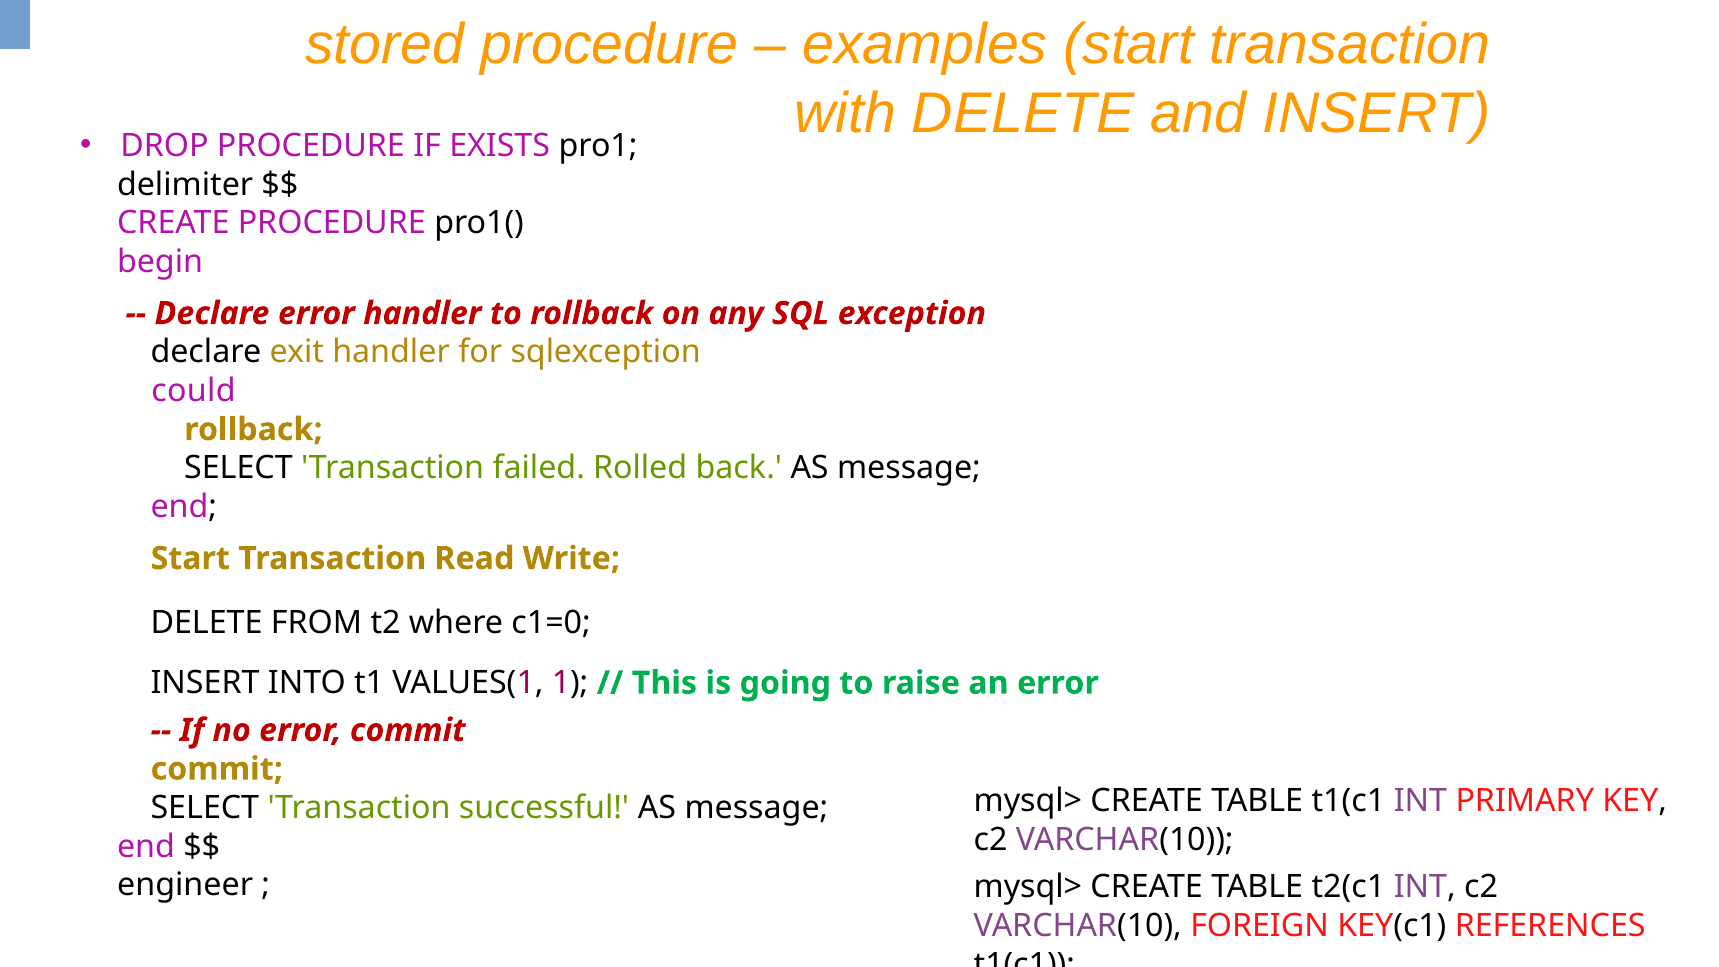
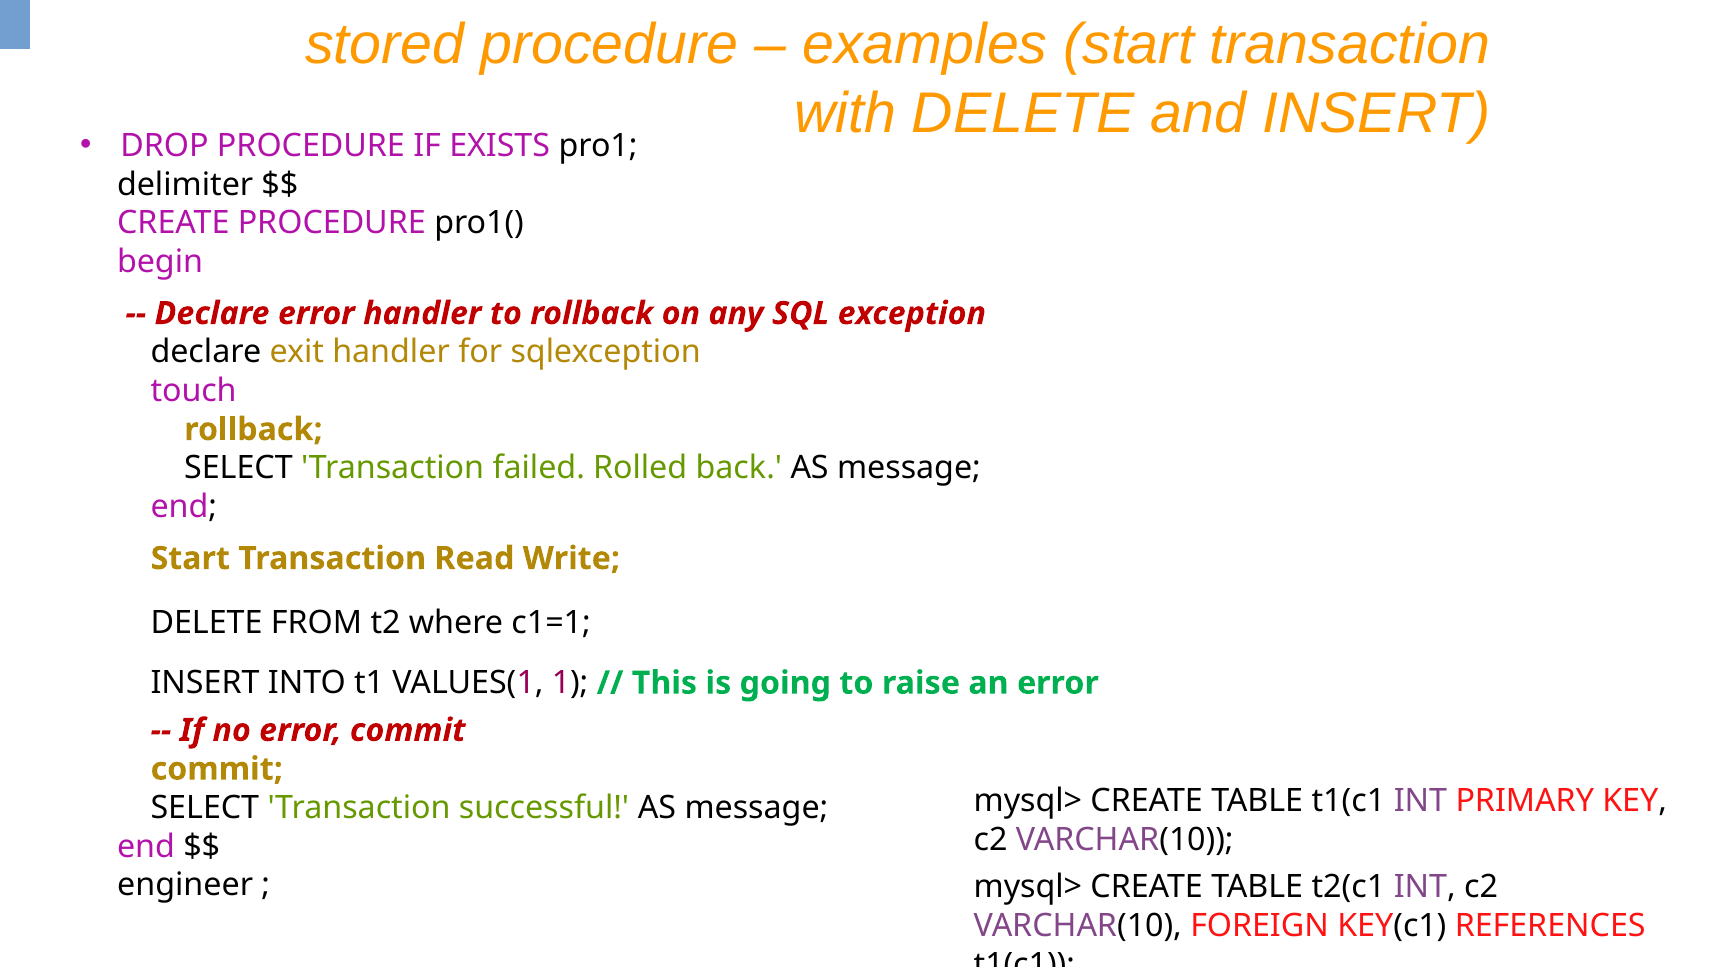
could: could -> touch
c1=0: c1=0 -> c1=1
